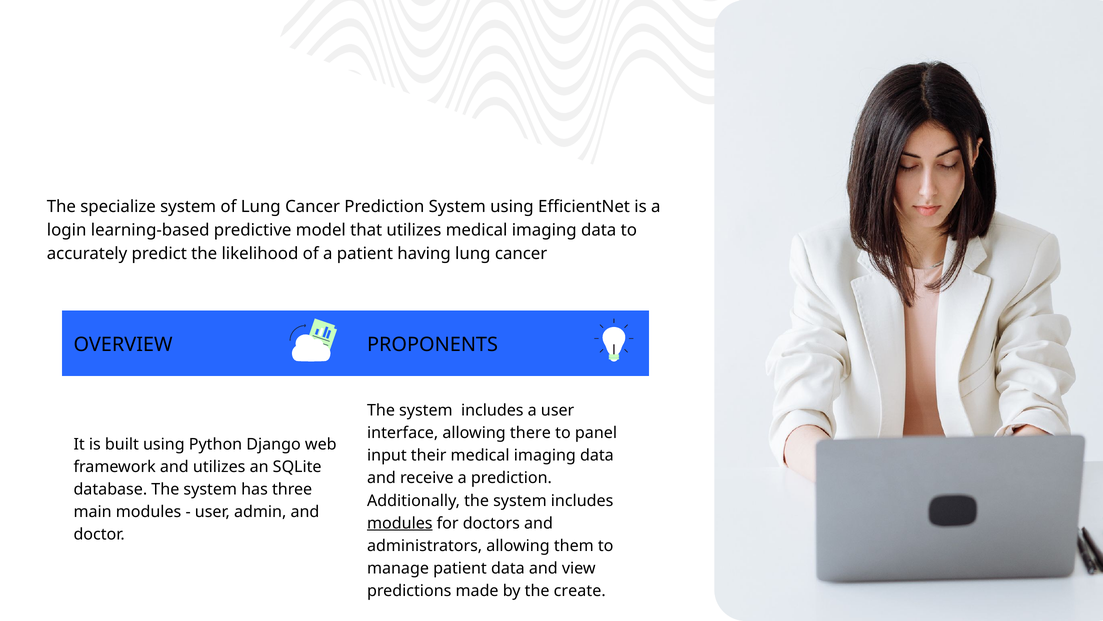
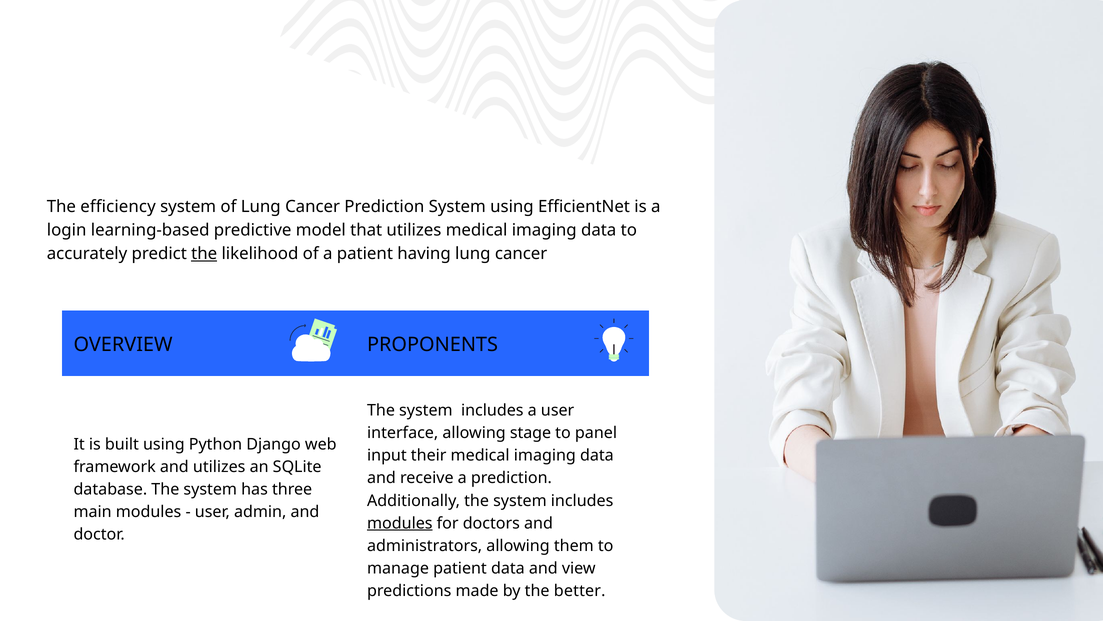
specialize: specialize -> efficiency
the at (204, 254) underline: none -> present
there: there -> stage
create: create -> better
